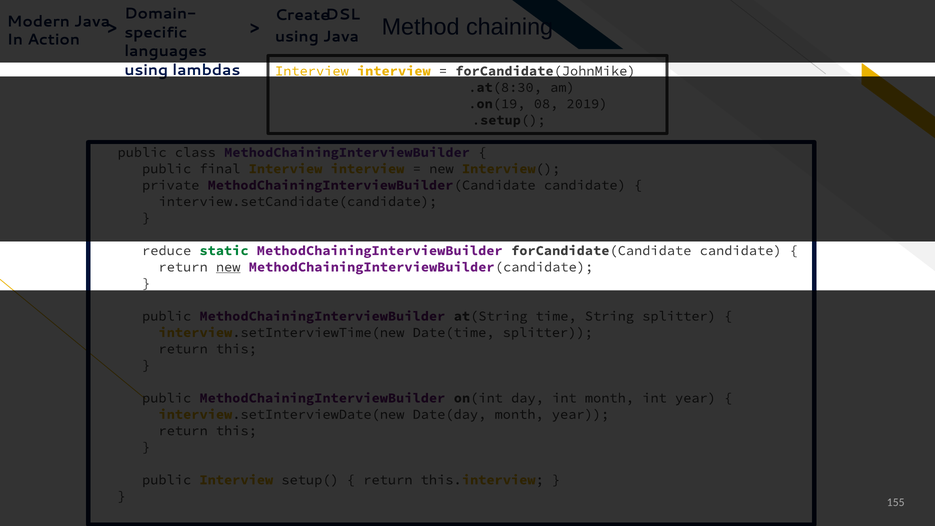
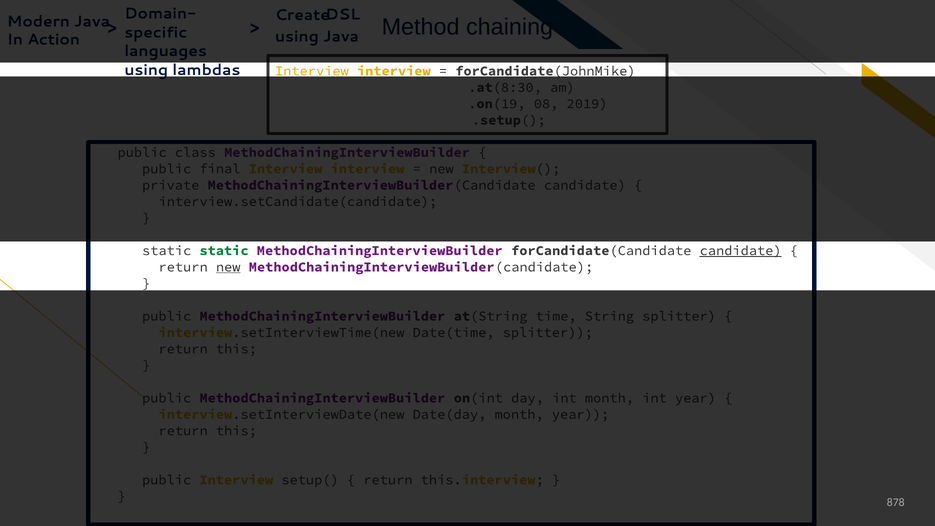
reduce at (167, 251): reduce -> static
candidate at (741, 251) underline: none -> present
155: 155 -> 878
